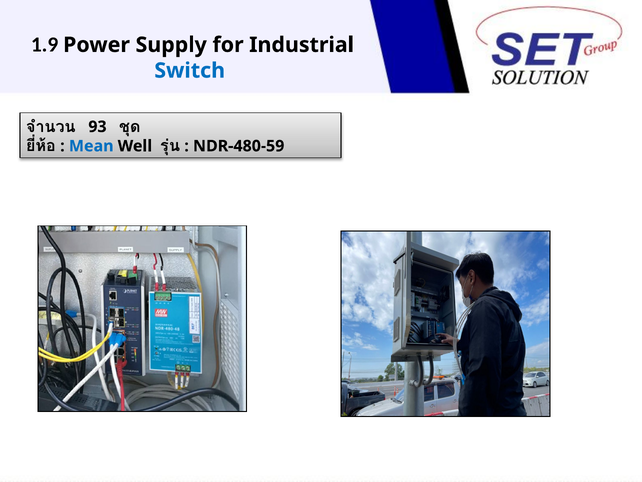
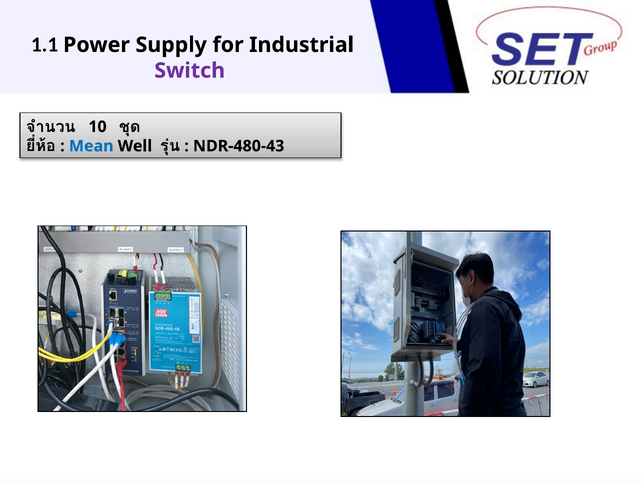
1.9: 1.9 -> 1.1
Switch colour: blue -> purple
93: 93 -> 10
NDR-480-59: NDR-480-59 -> NDR-480-43
